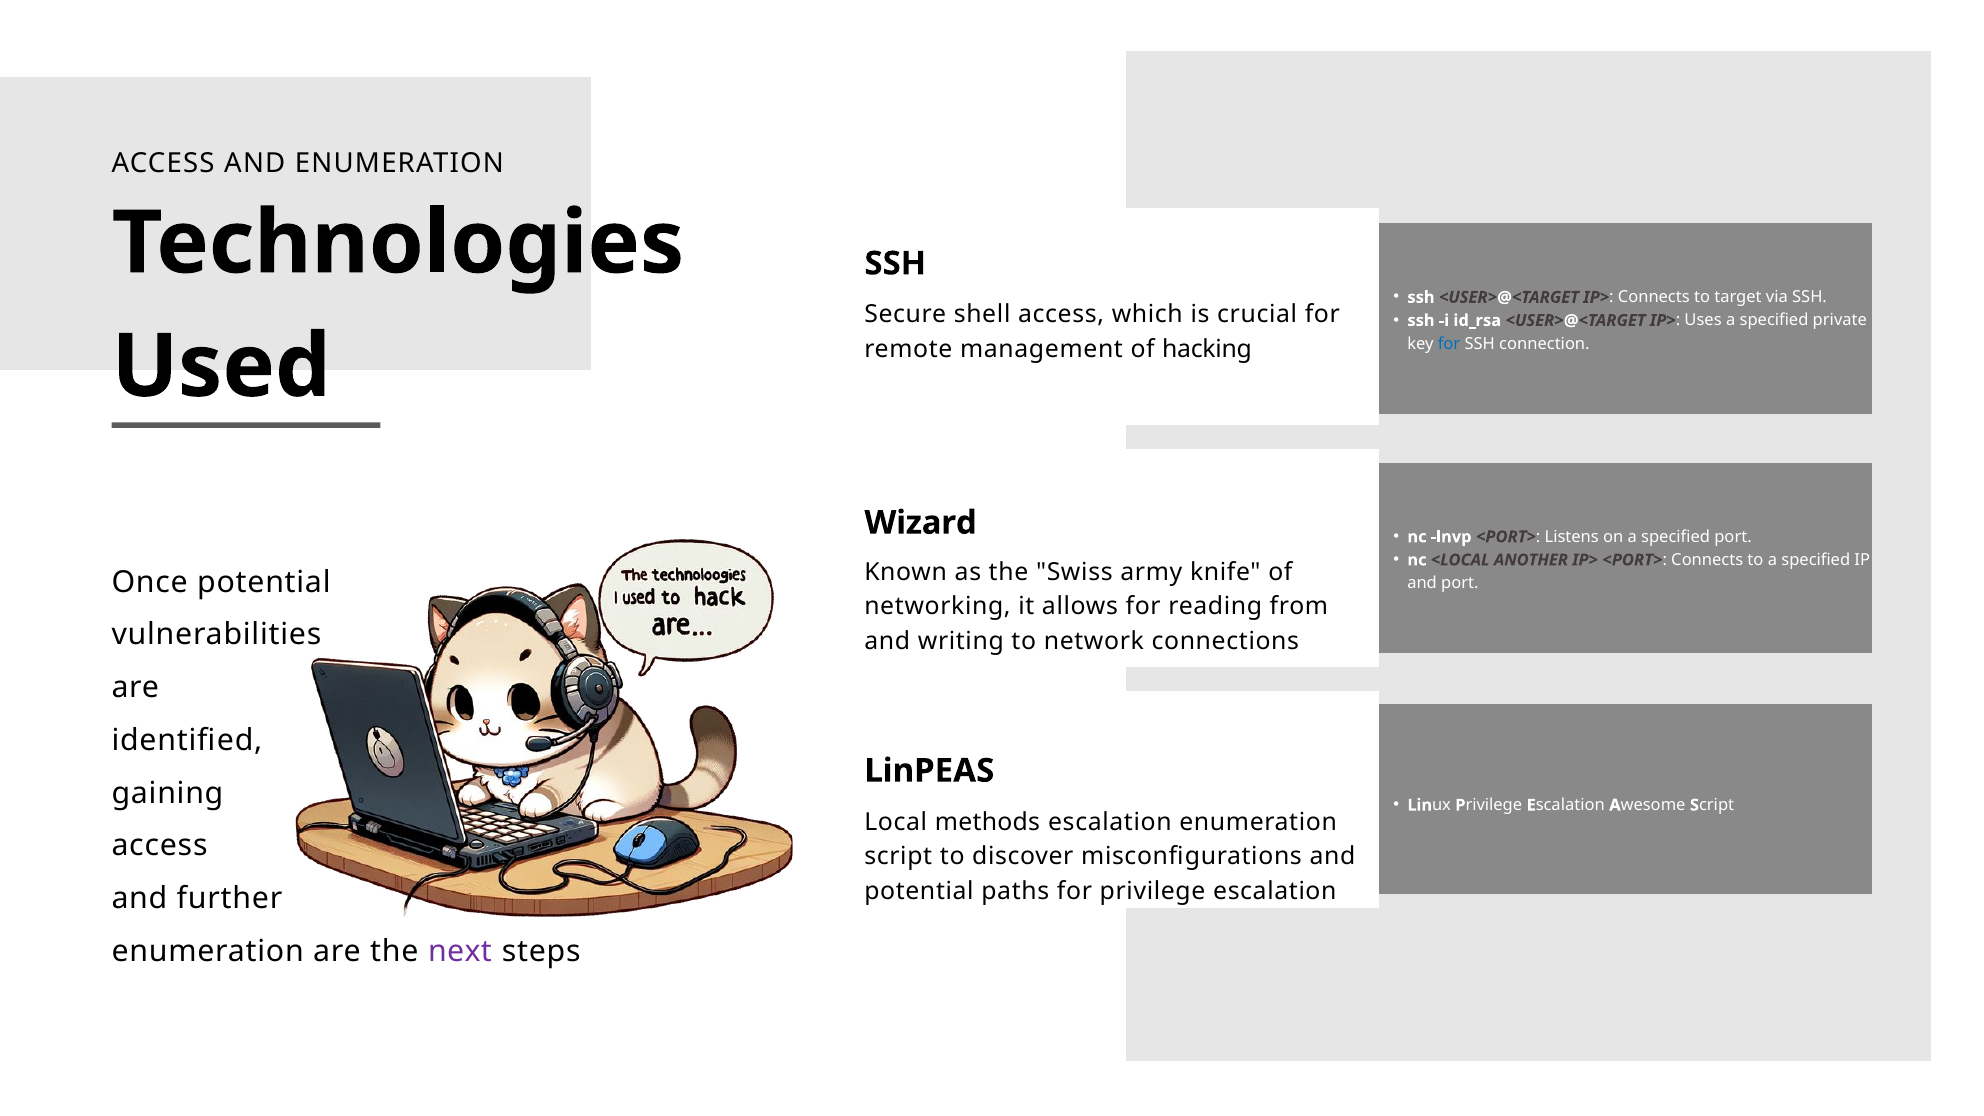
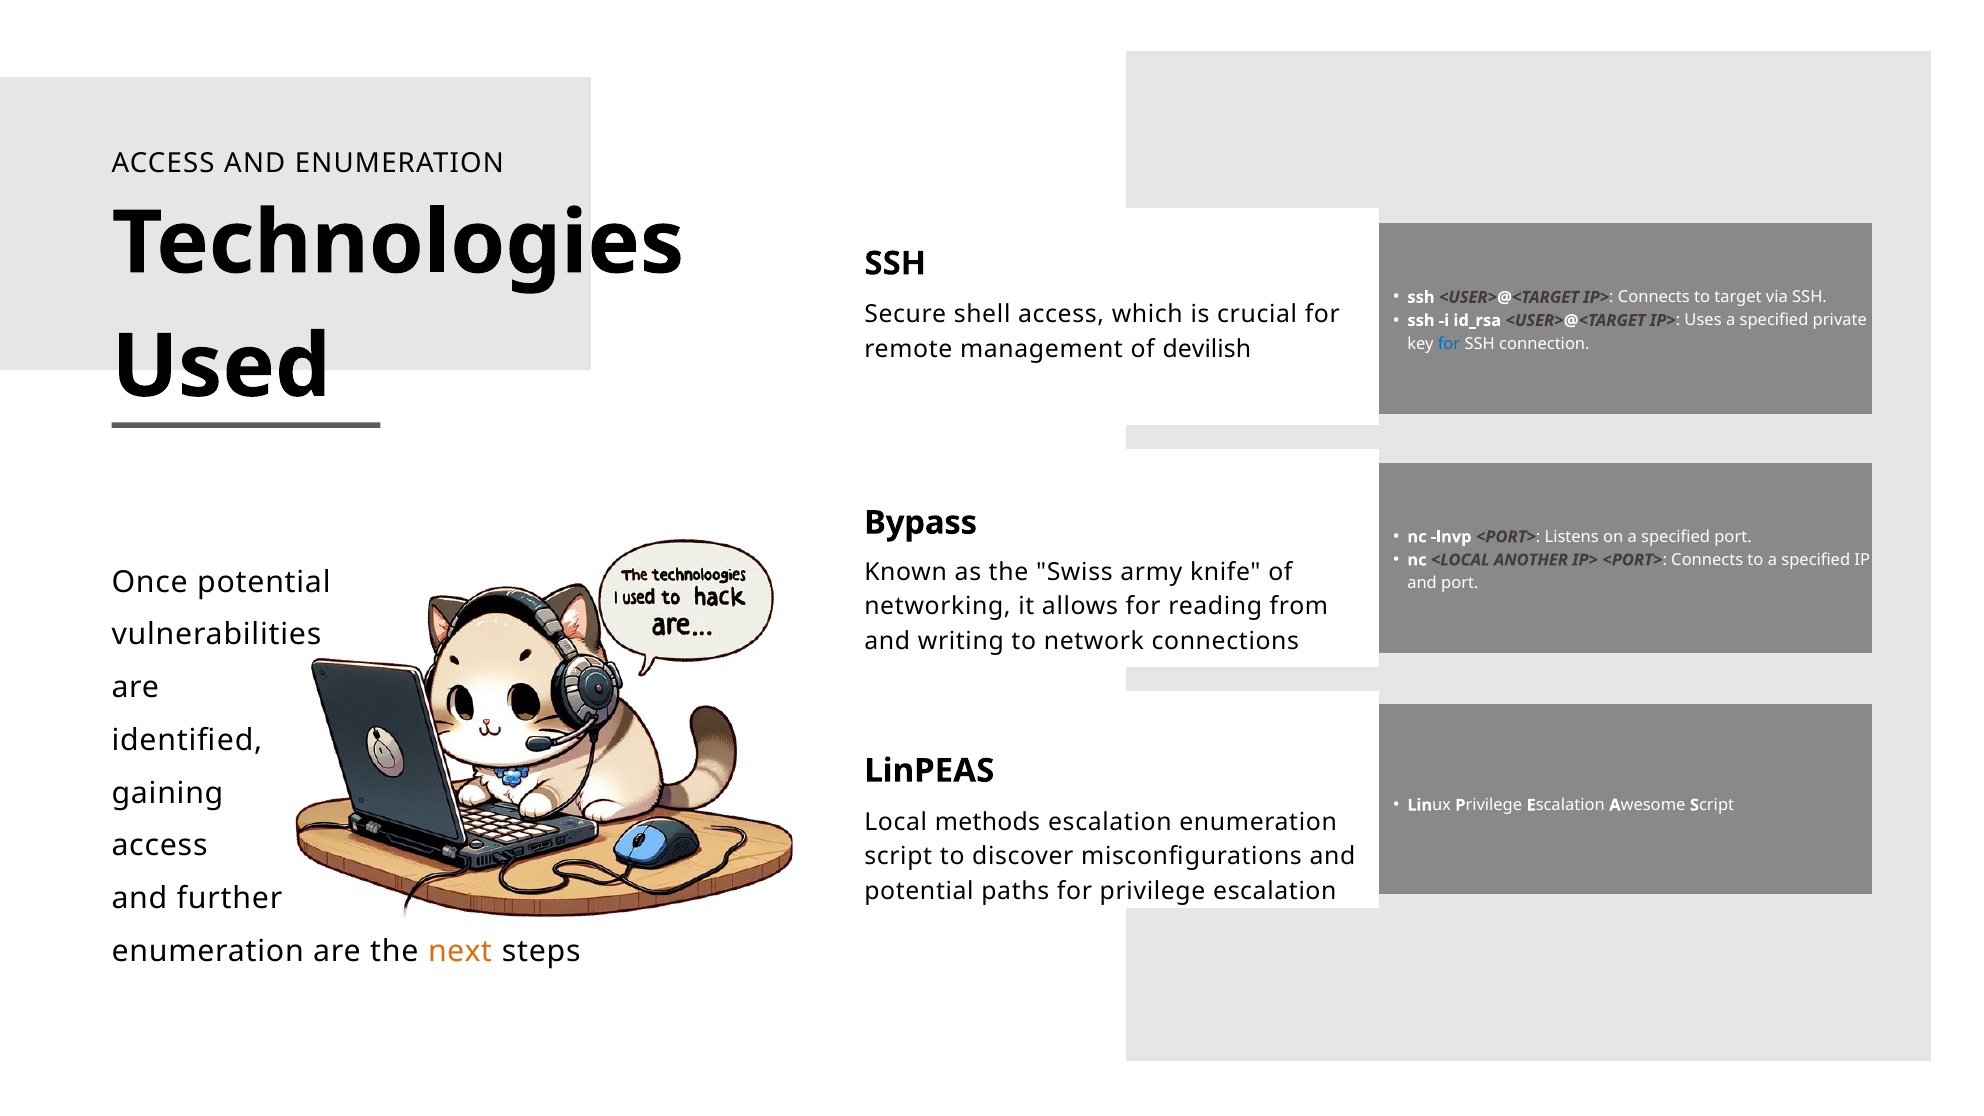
hacking: hacking -> devilish
Wizard: Wizard -> Bypass
next colour: purple -> orange
